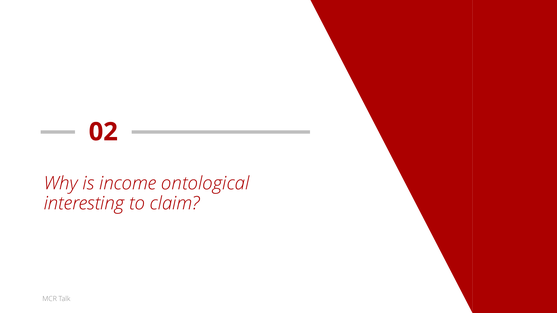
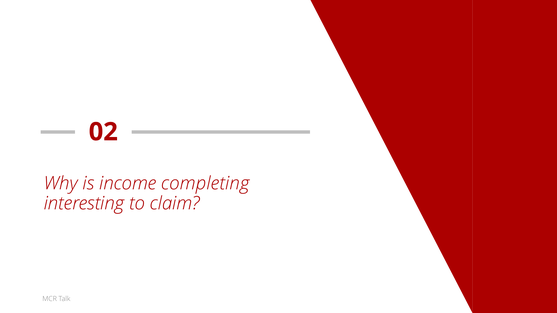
ontological: ontological -> completing
